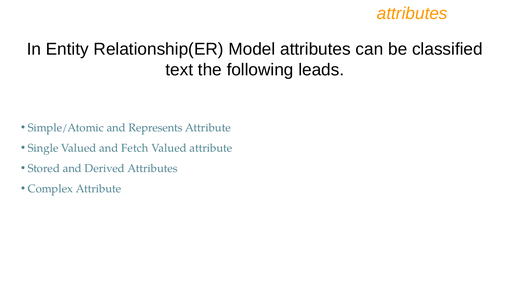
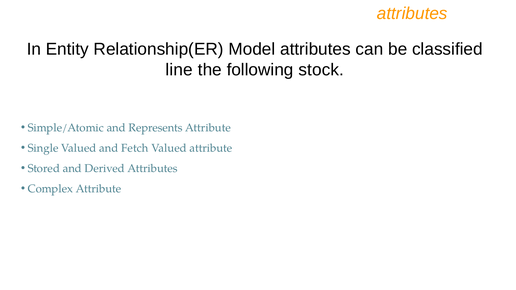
text: text -> line
leads: leads -> stock
